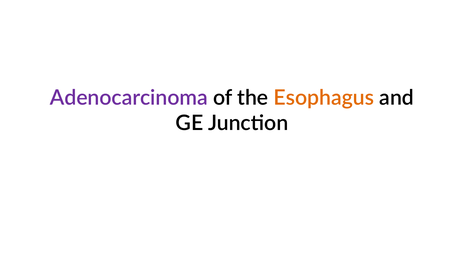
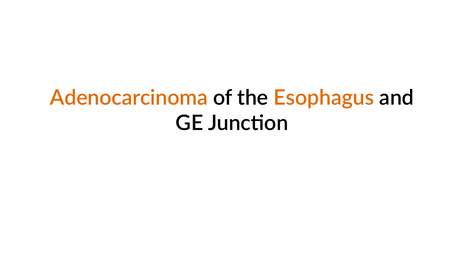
Adenocarcinoma colour: purple -> orange
